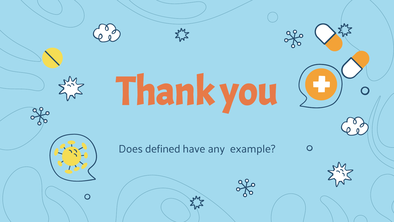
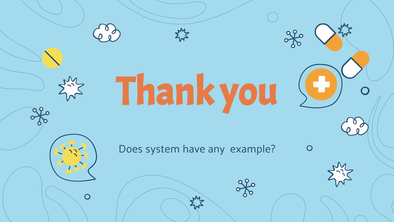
defined: defined -> system
